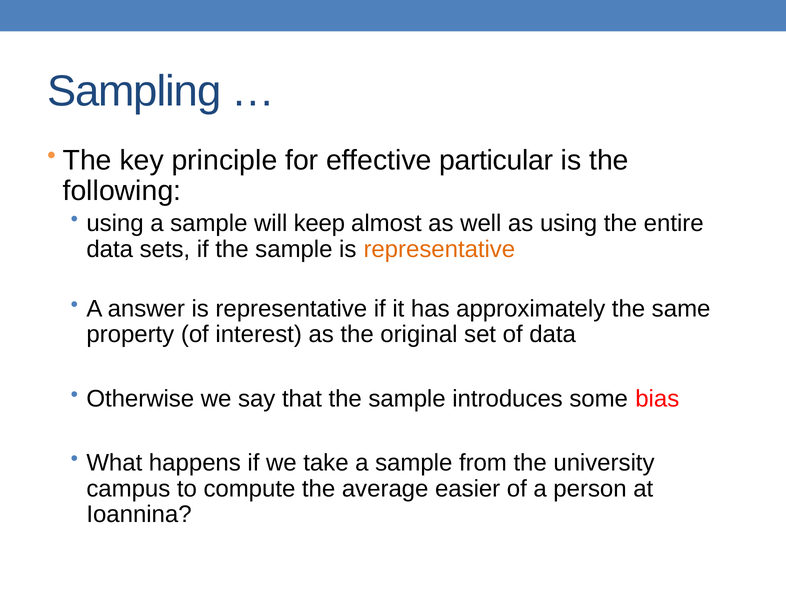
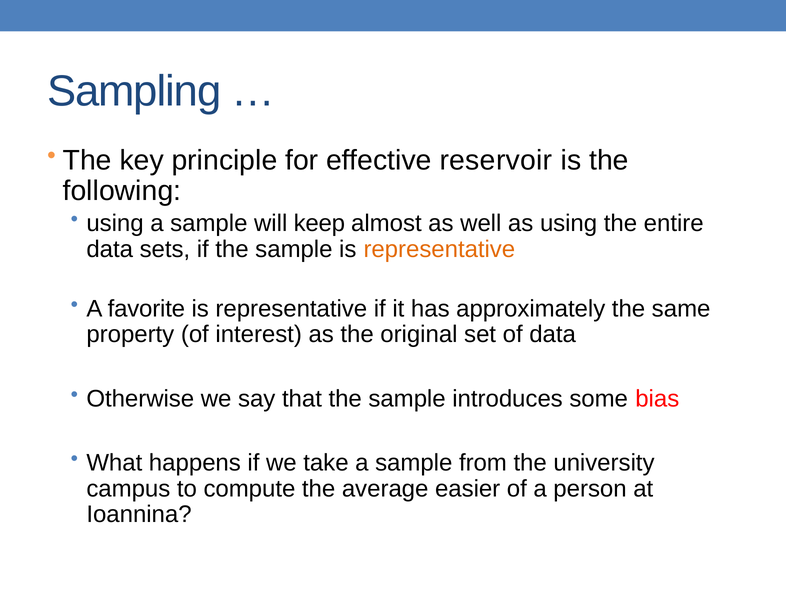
particular: particular -> reservoir
answer: answer -> favorite
